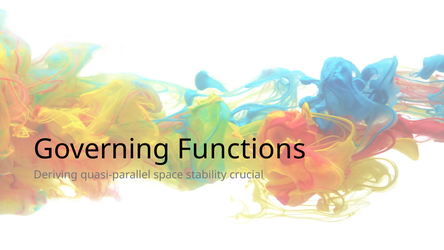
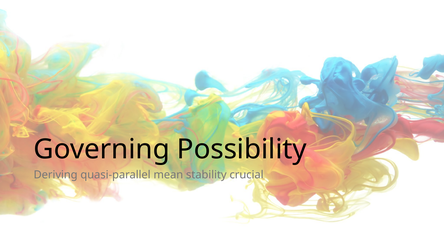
Functions: Functions -> Possibility
space: space -> mean
